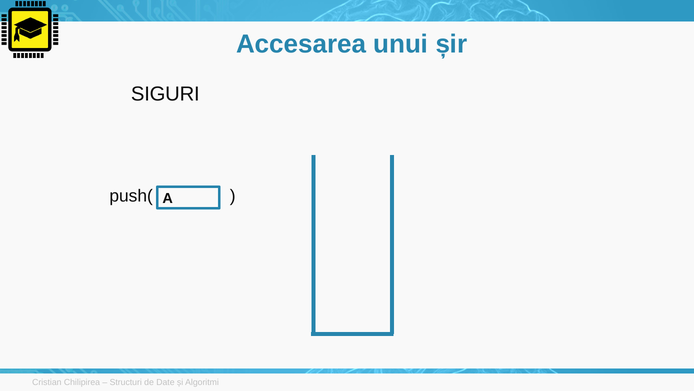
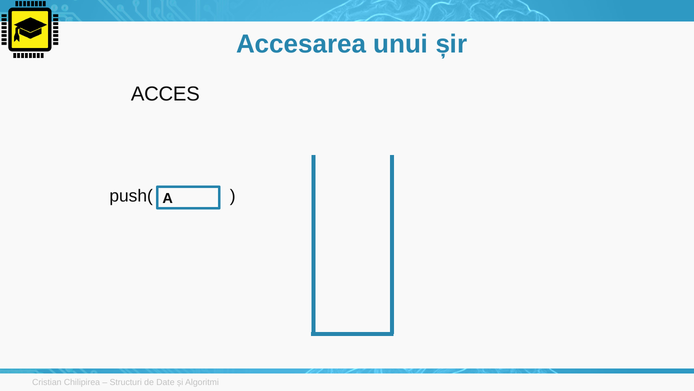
SIGURI: SIGURI -> ACCES
